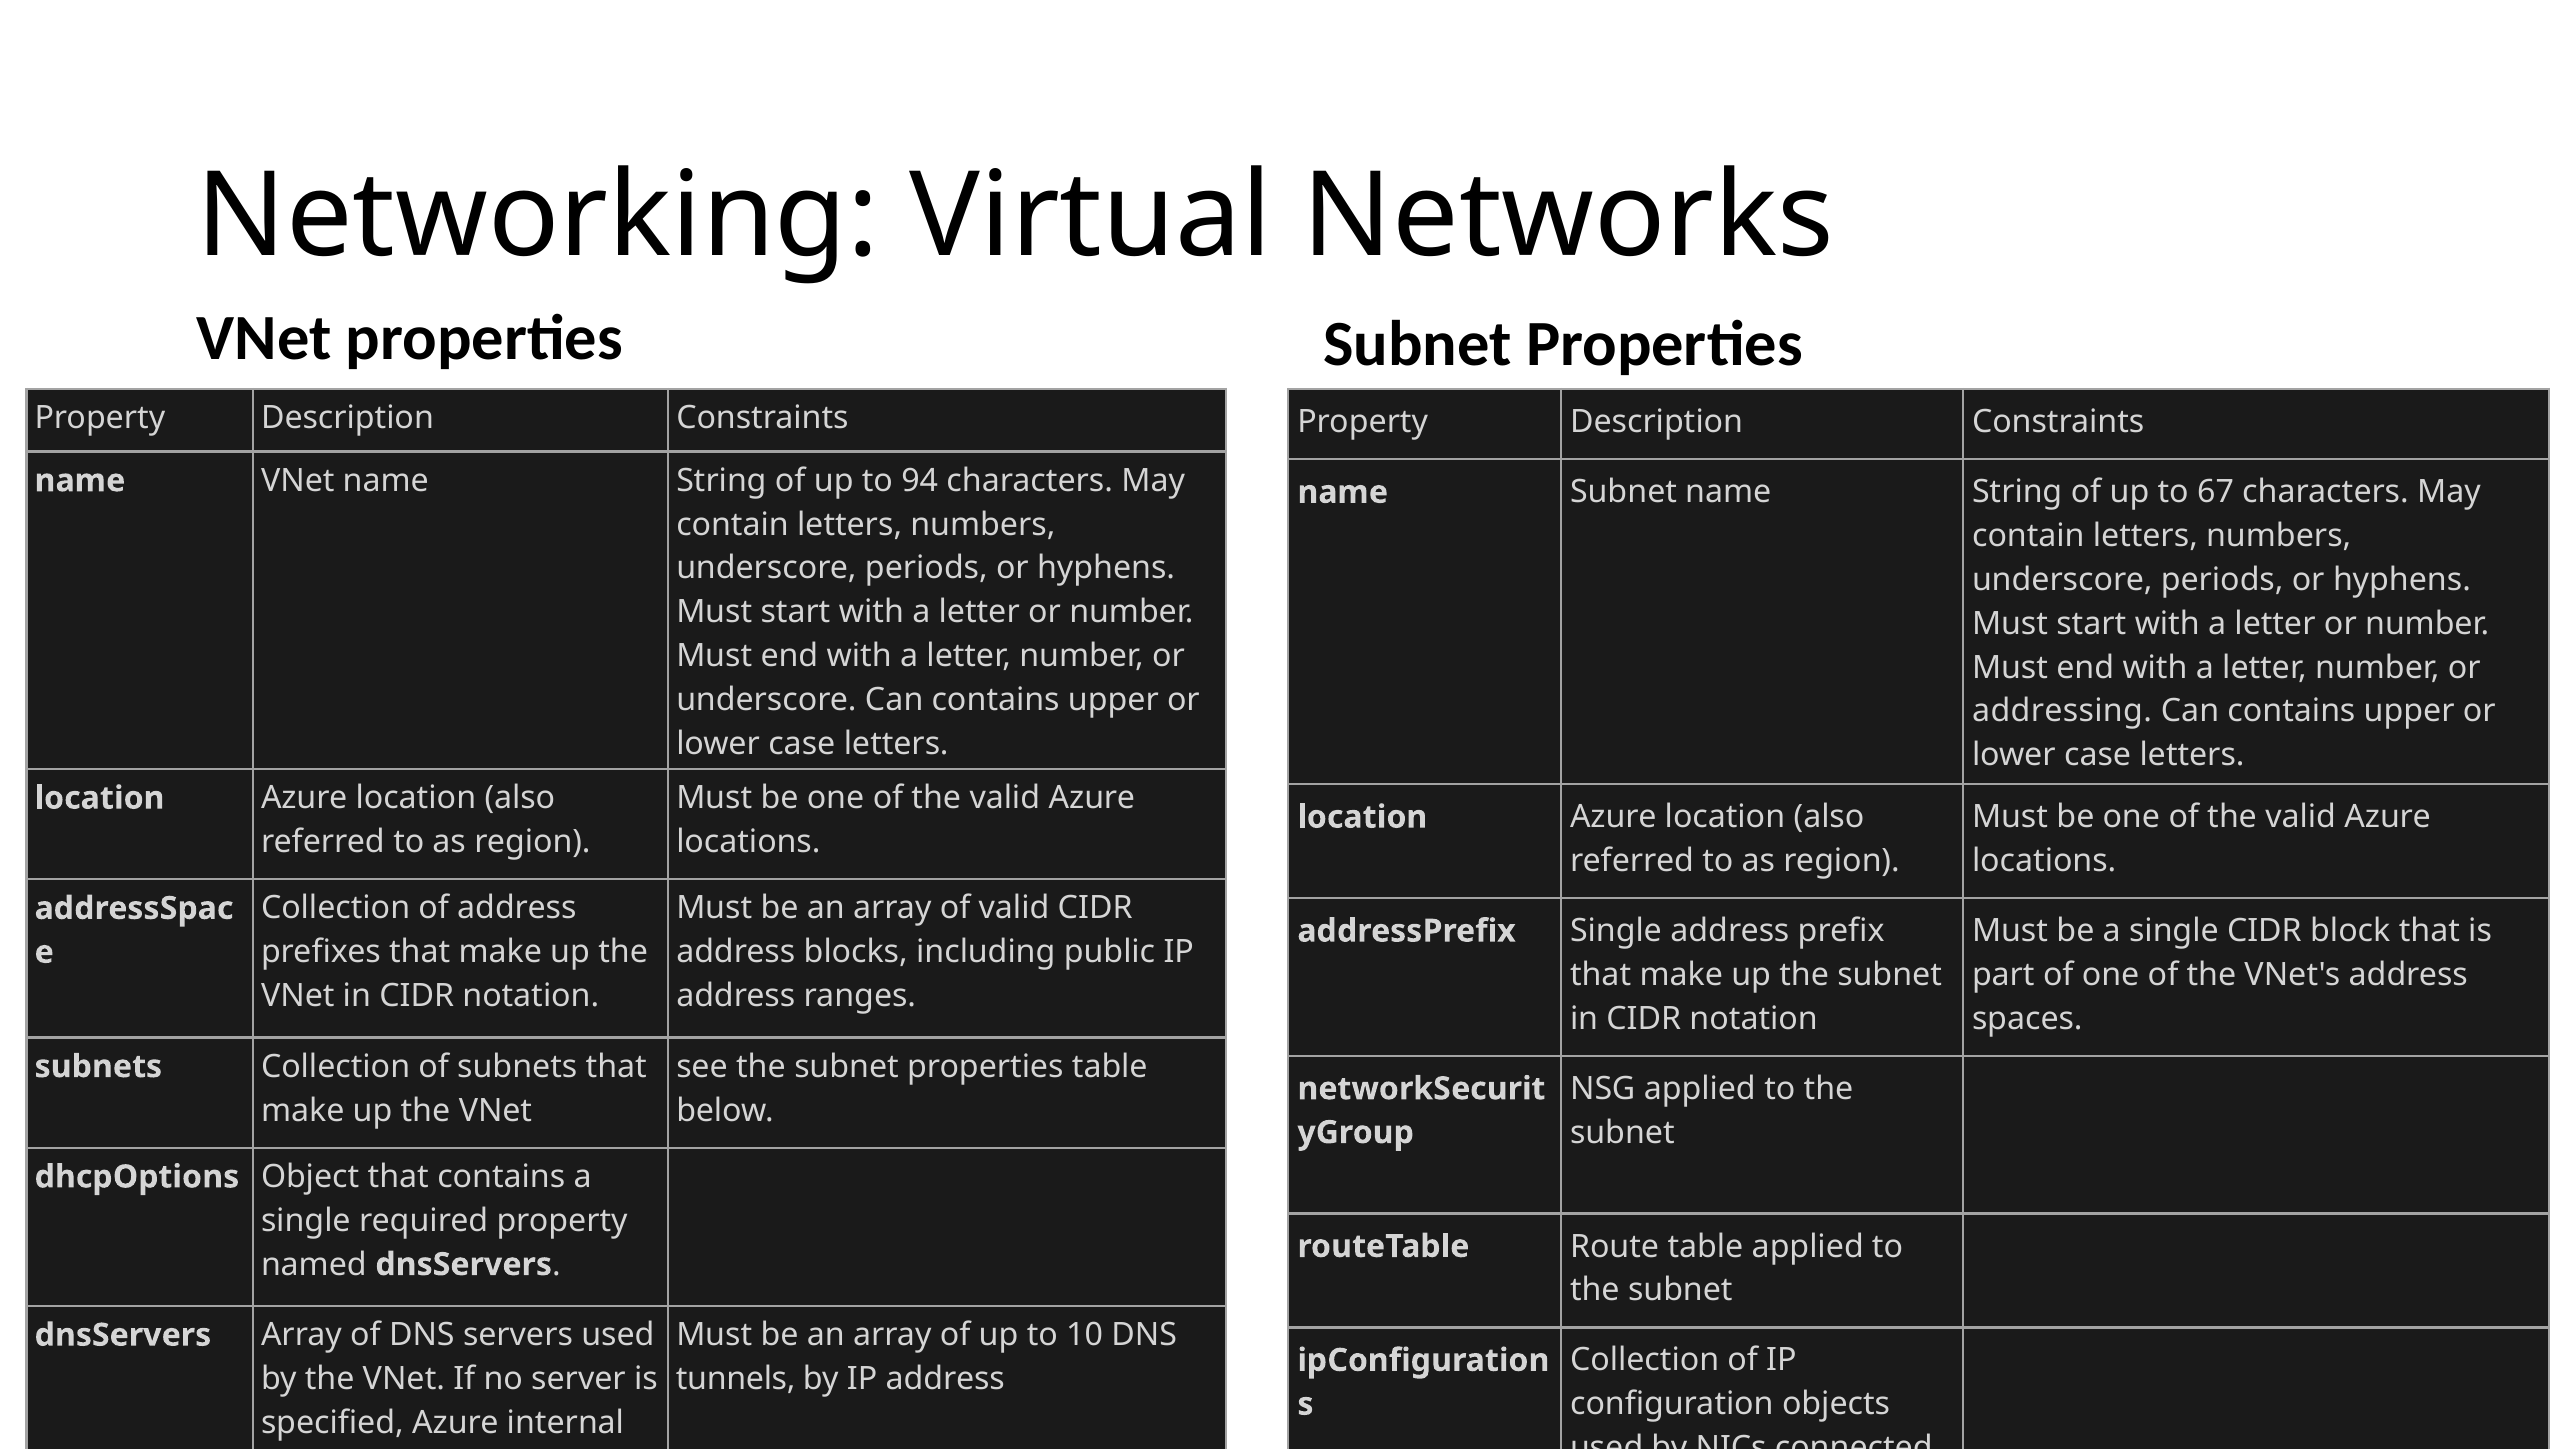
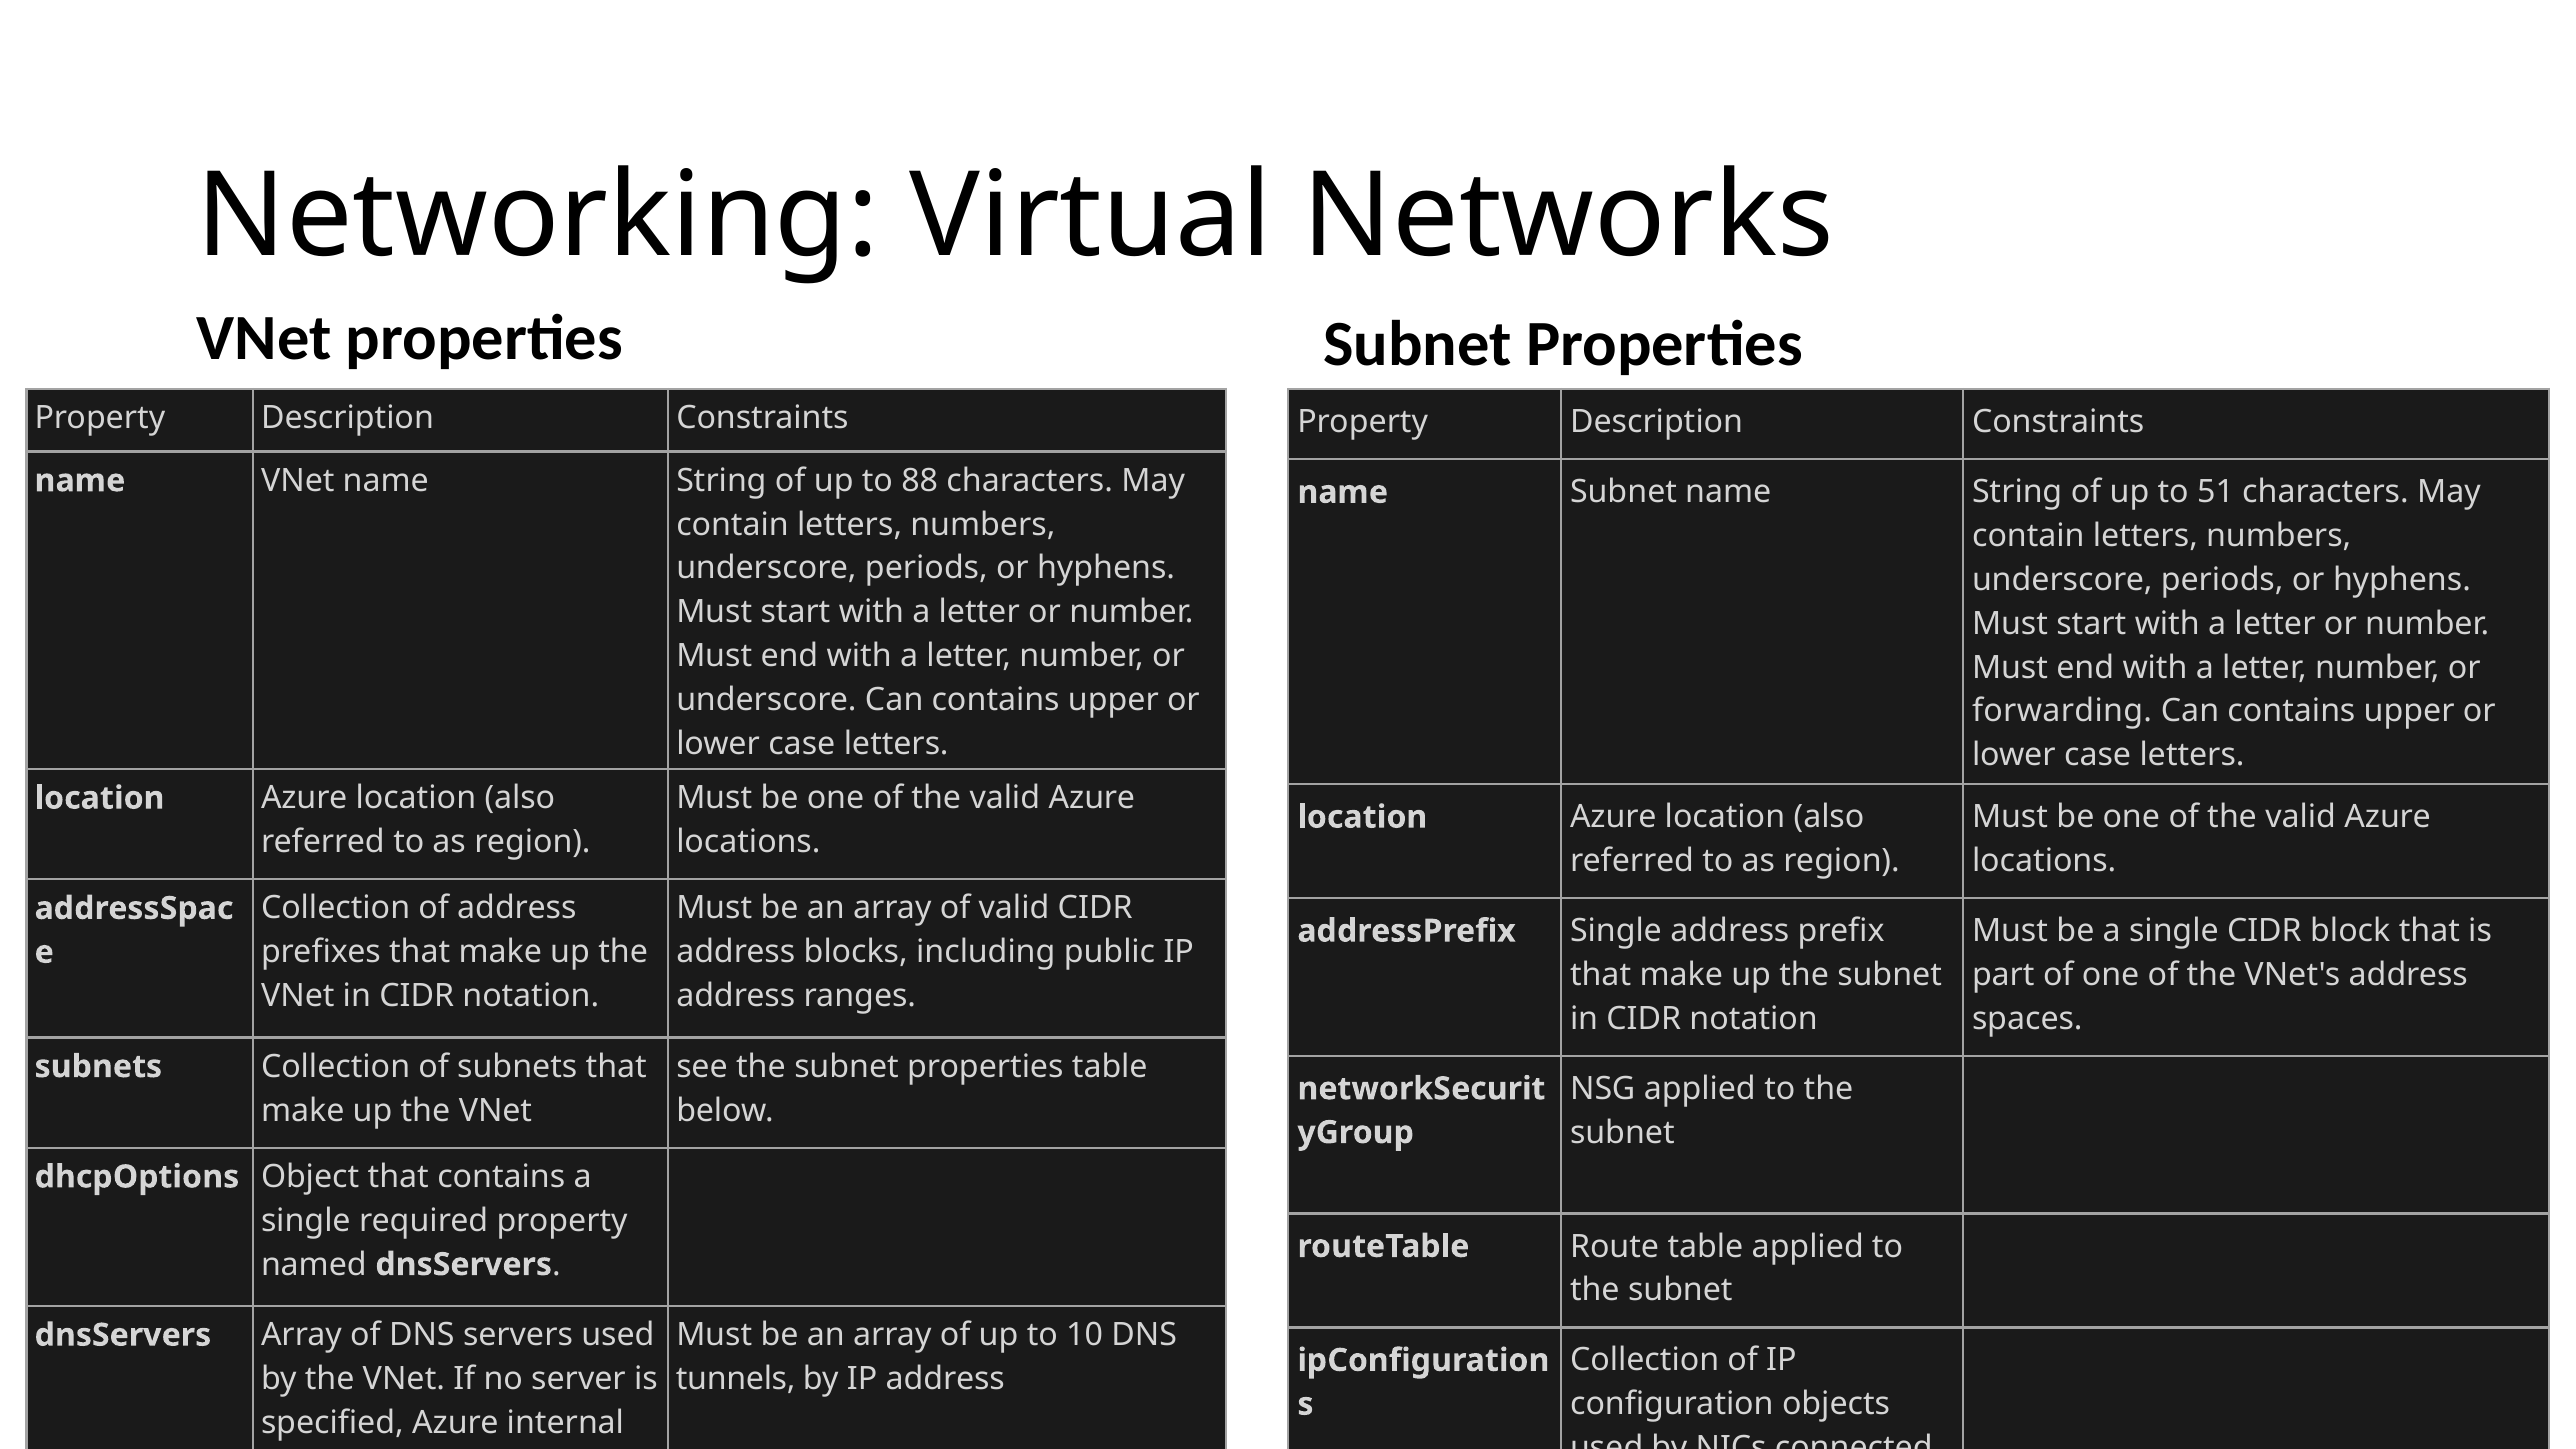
94: 94 -> 88
67: 67 -> 51
addressing: addressing -> forwarding
